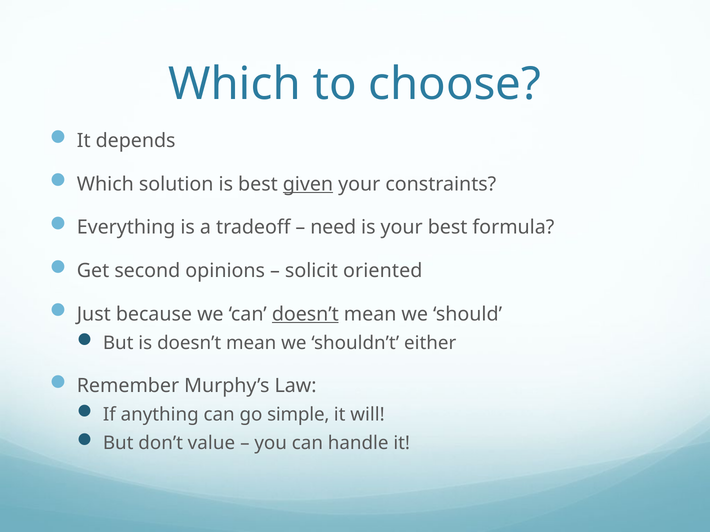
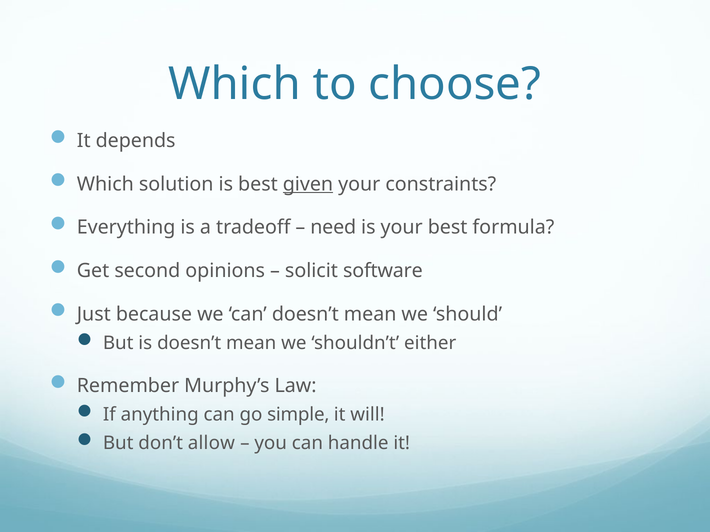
oriented: oriented -> software
doesn’t at (305, 314) underline: present -> none
value: value -> allow
